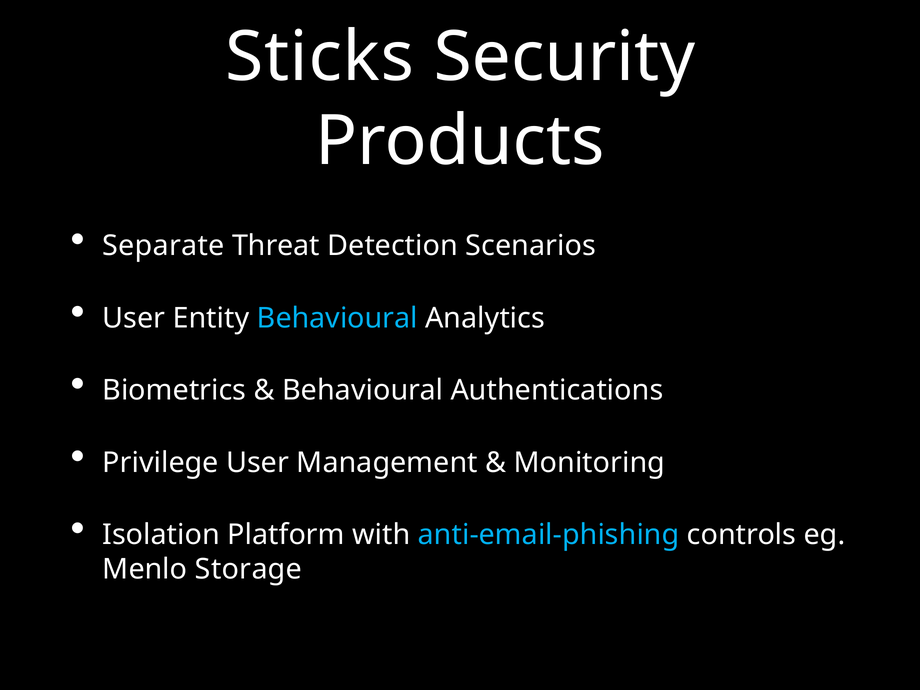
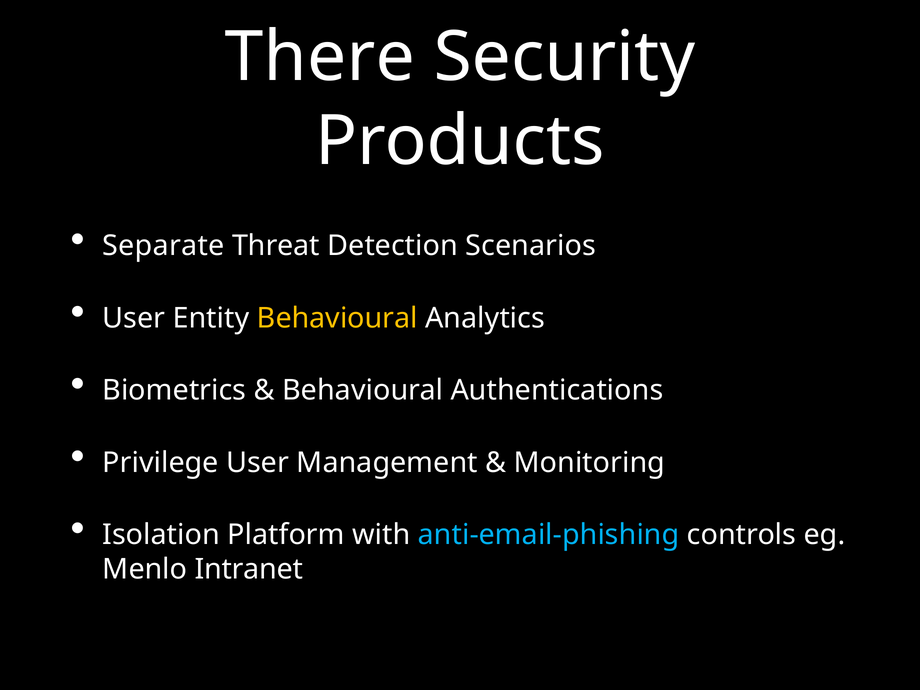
Sticks: Sticks -> There
Behavioural at (337, 318) colour: light blue -> yellow
Storage: Storage -> Intranet
